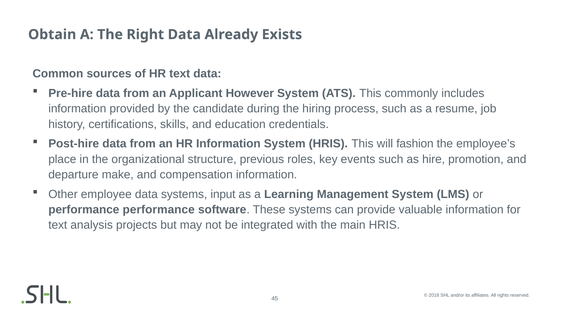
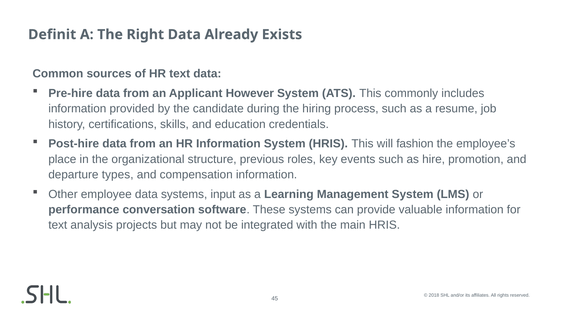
Obtain: Obtain -> Definit
make: make -> types
performance performance: performance -> conversation
